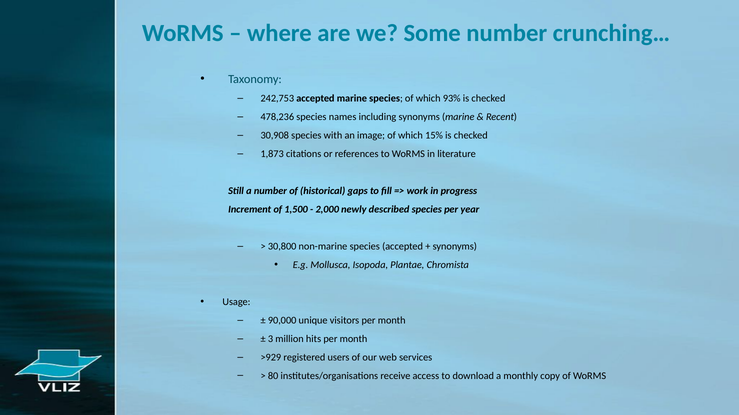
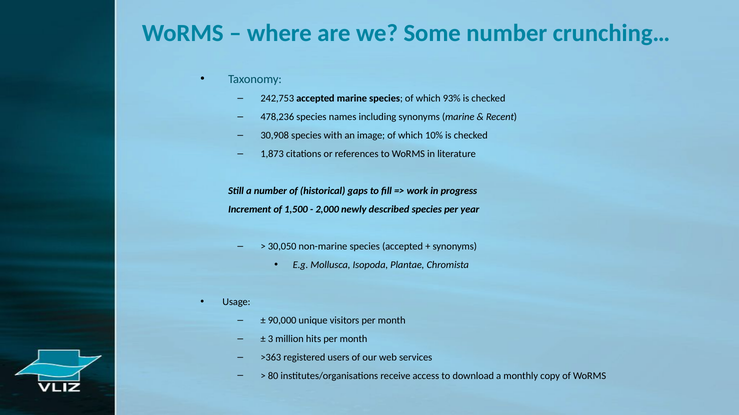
15%: 15% -> 10%
30,800: 30,800 -> 30,050
>929: >929 -> >363
